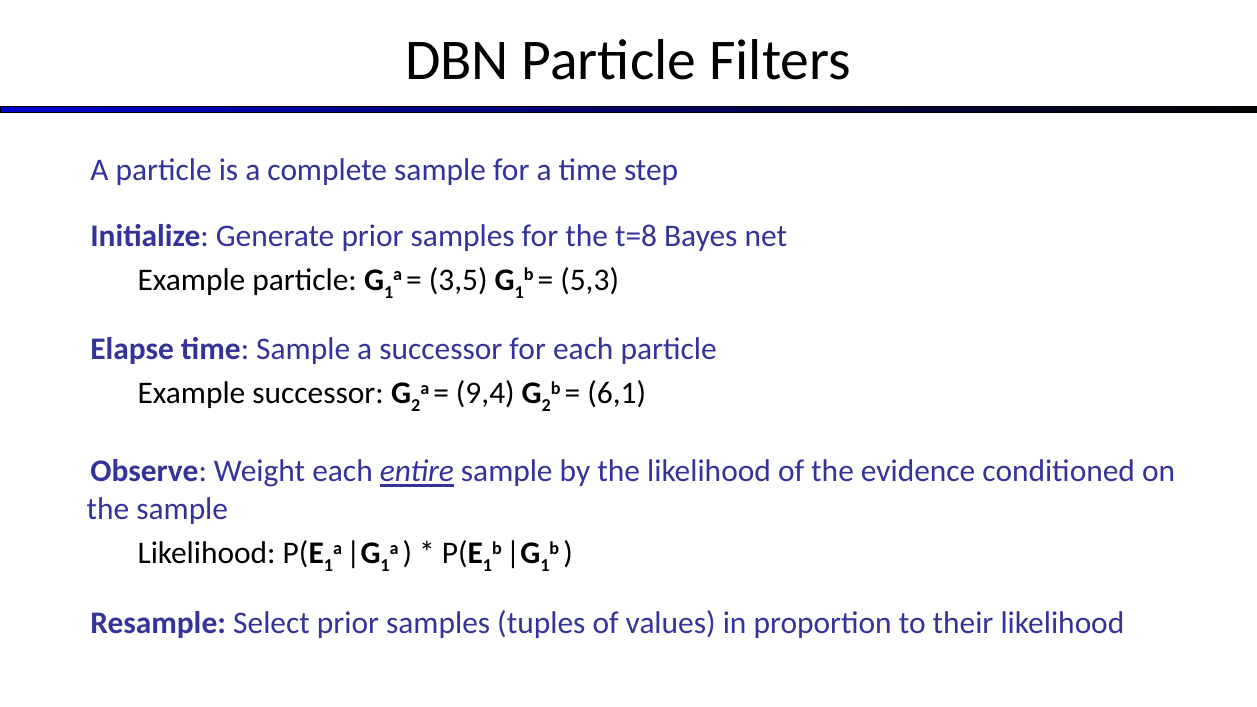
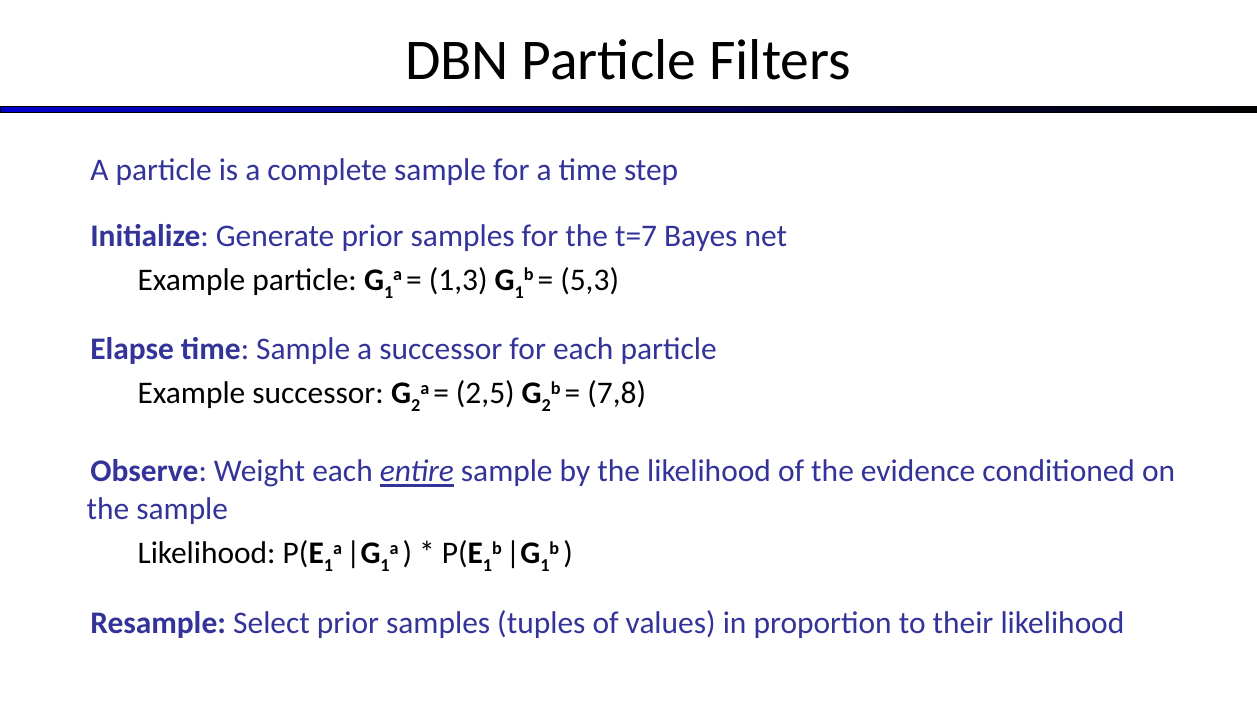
t=8: t=8 -> t=7
3,5: 3,5 -> 1,3
9,4: 9,4 -> 2,5
6,1: 6,1 -> 7,8
